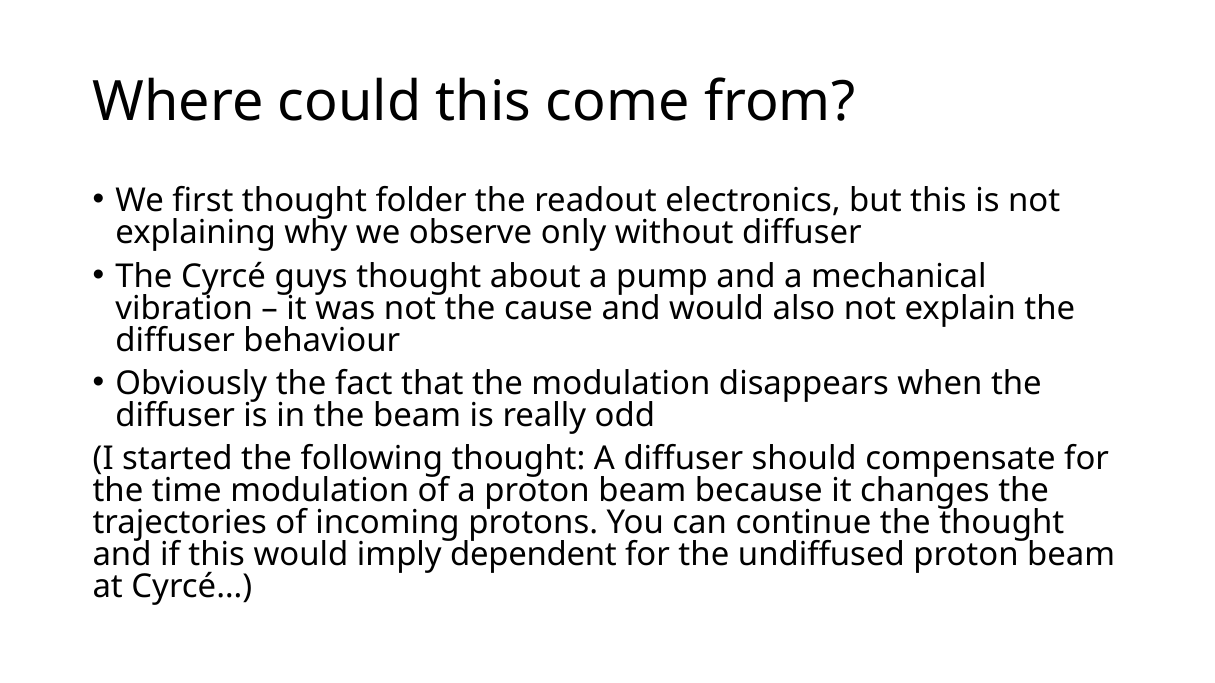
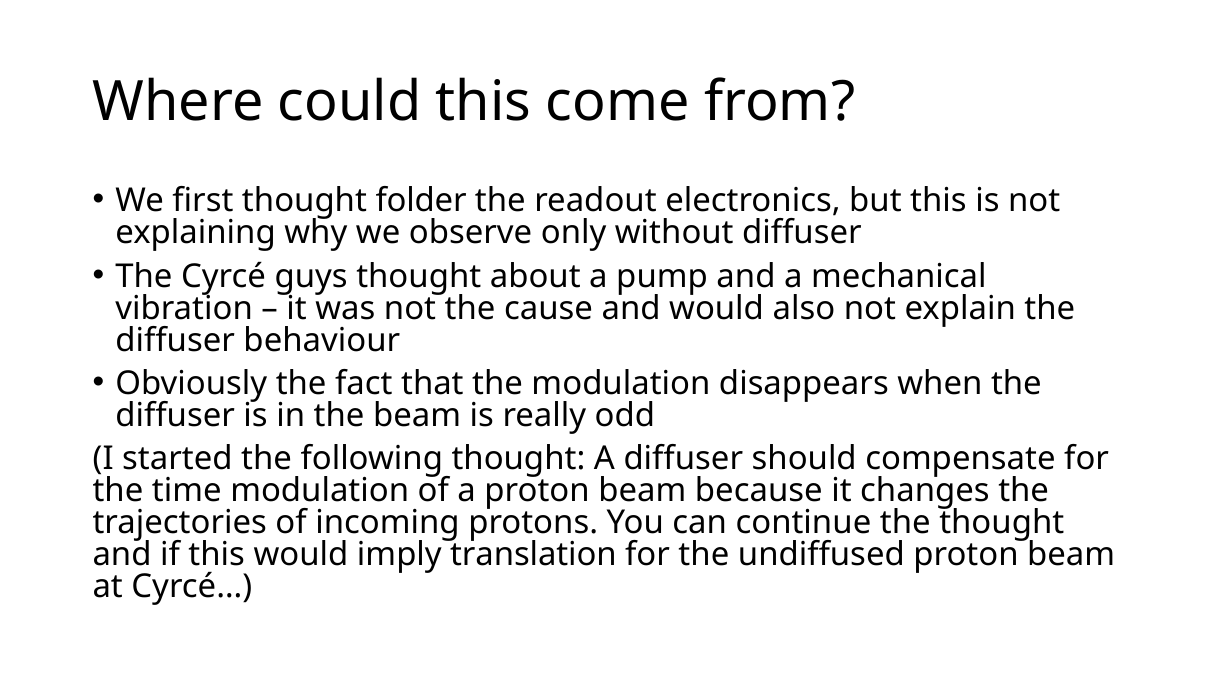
dependent: dependent -> translation
